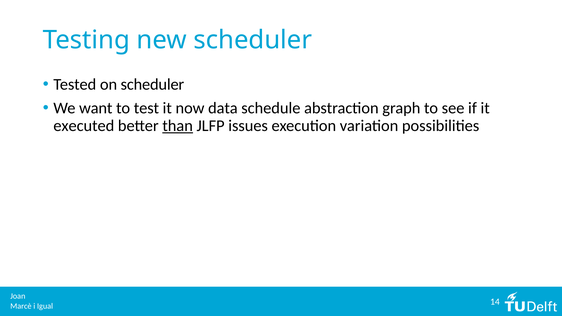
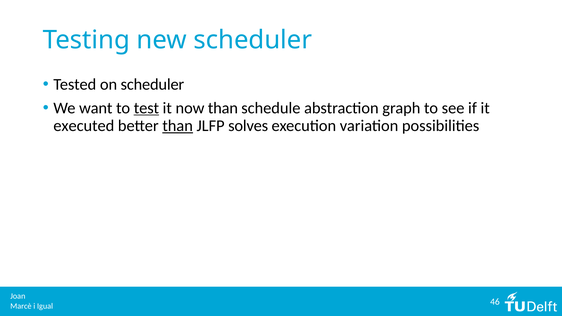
test underline: none -> present
now data: data -> than
issues: issues -> solves
14: 14 -> 46
